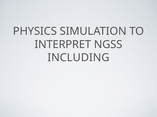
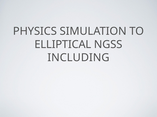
INTERPRET: INTERPRET -> ELLIPTICAL
